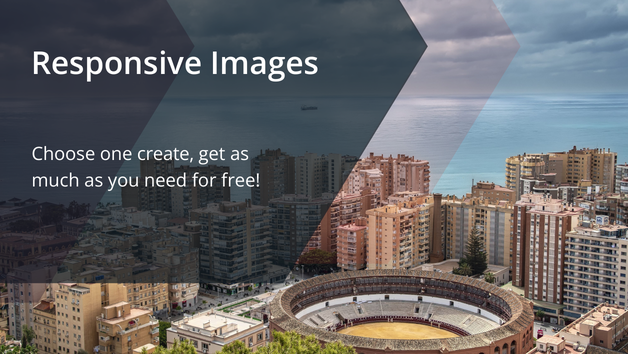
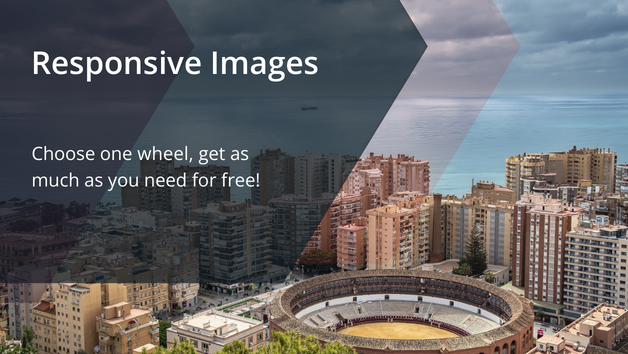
create: create -> wheel
